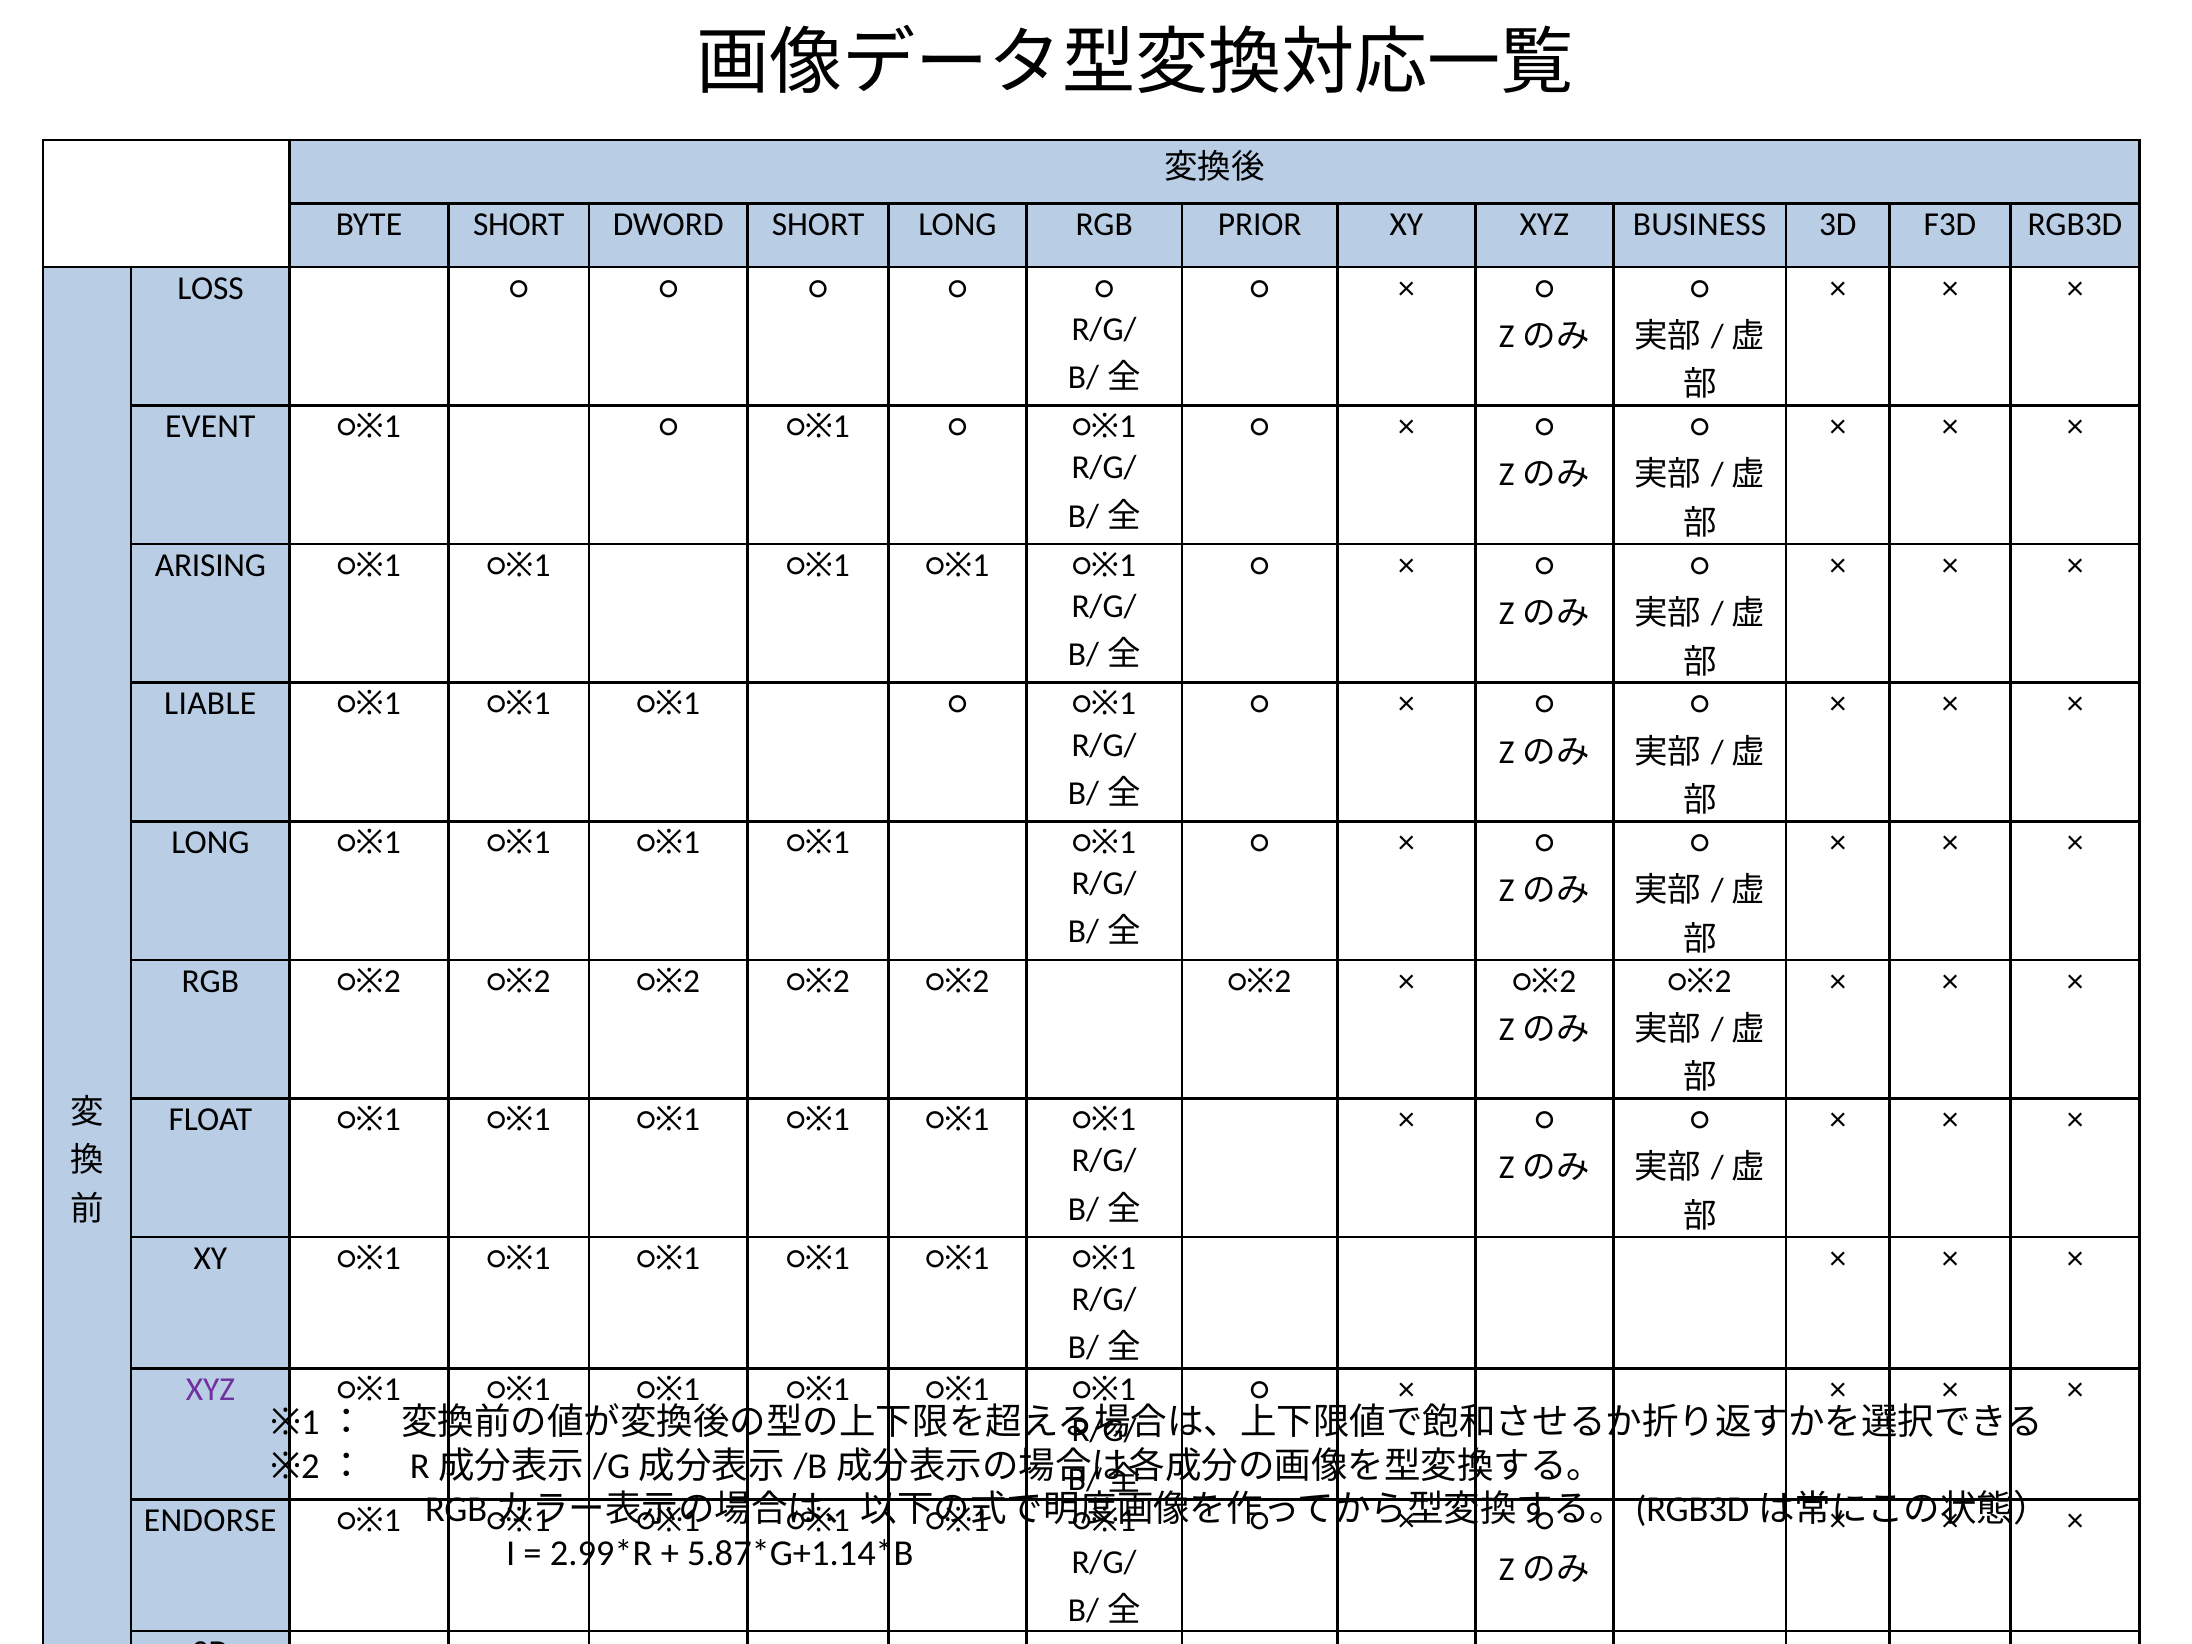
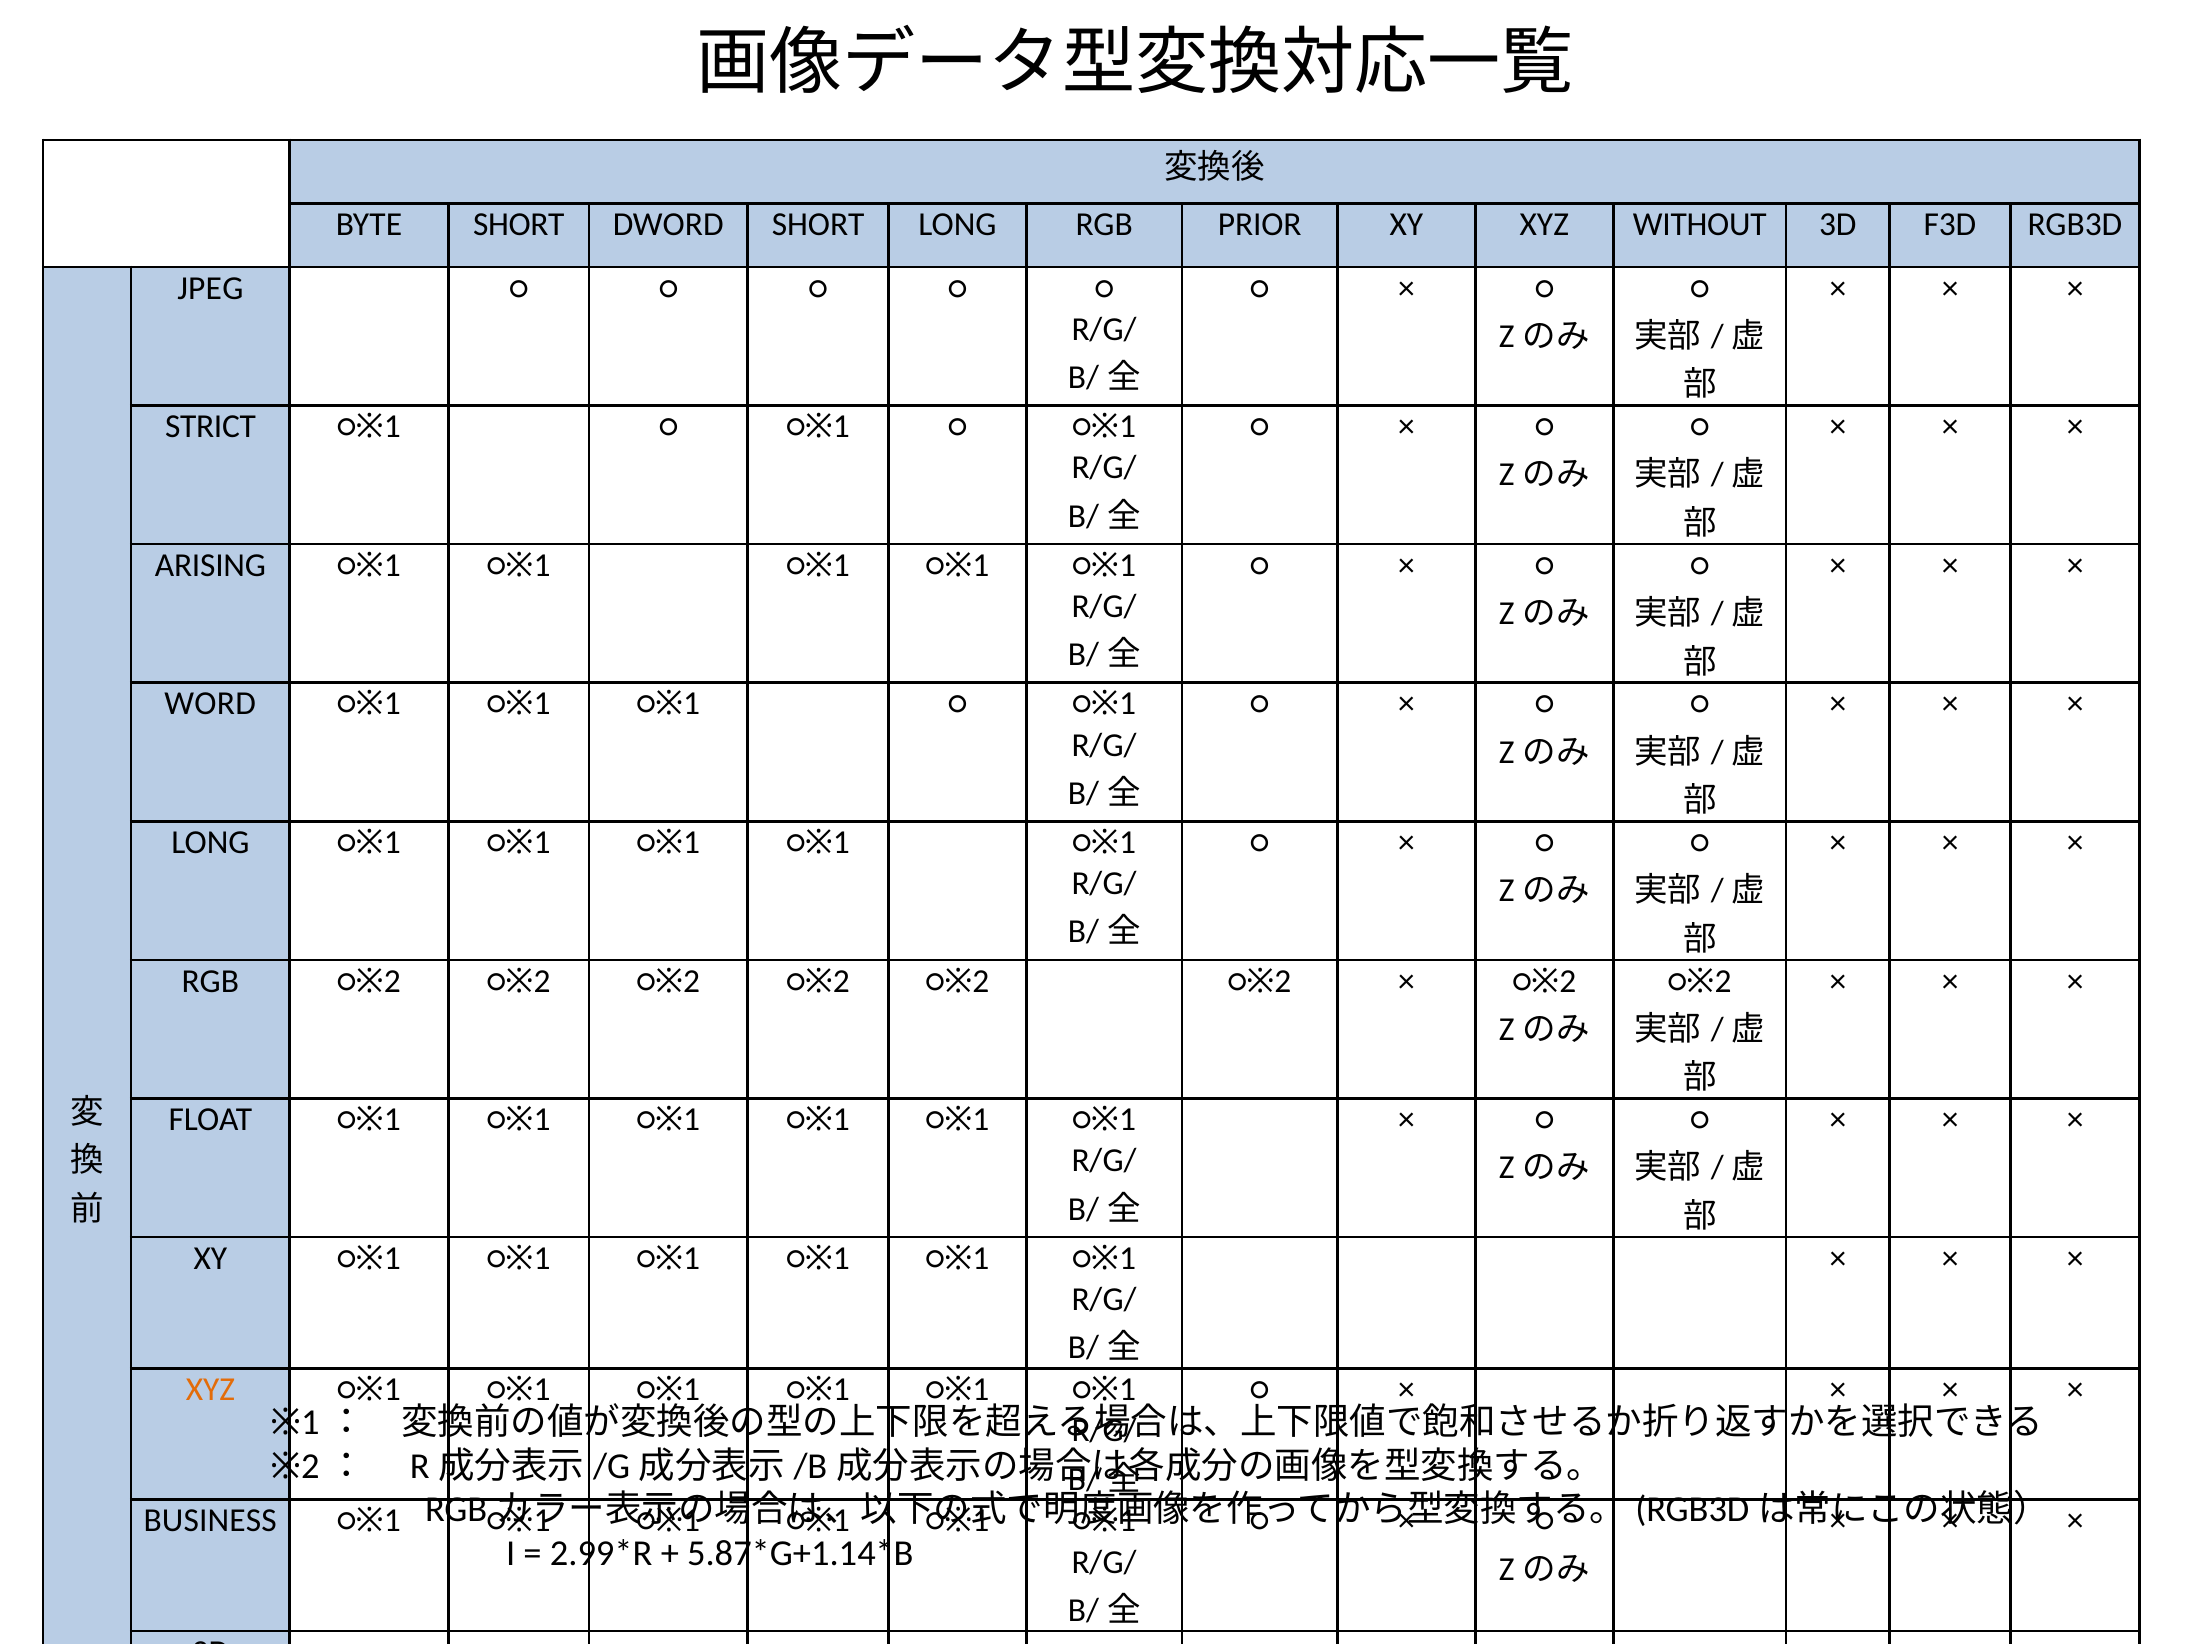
BUSINESS: BUSINESS -> WITHOUT
LOSS: LOSS -> JPEG
EVENT: EVENT -> STRICT
LIABLE: LIABLE -> WORD
XYZ at (210, 1390) colour: purple -> orange
ENDORSE: ENDORSE -> BUSINESS
